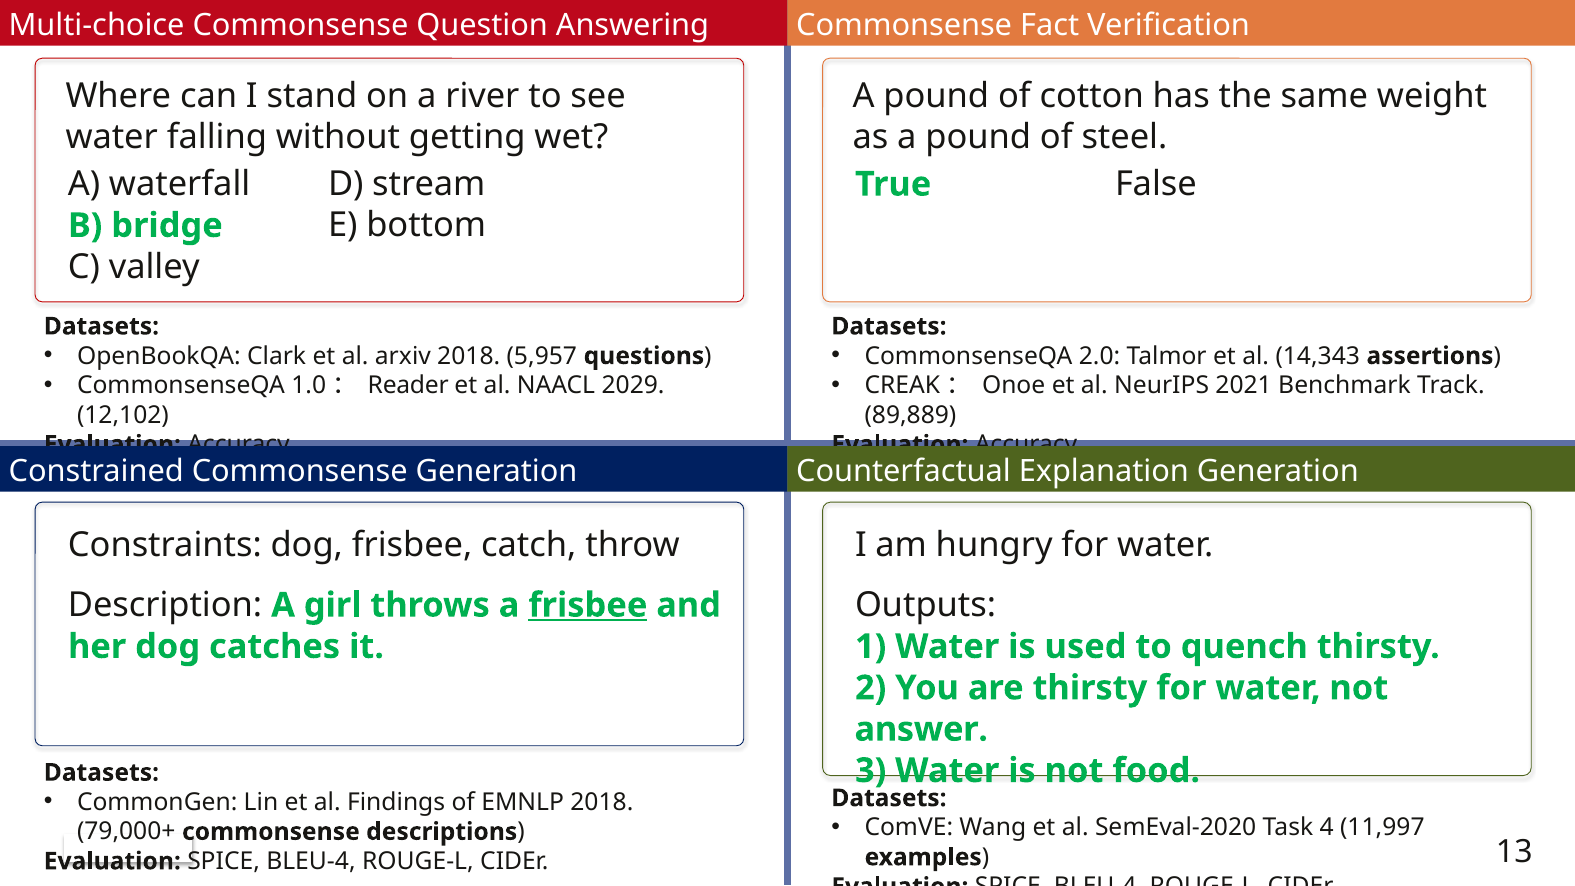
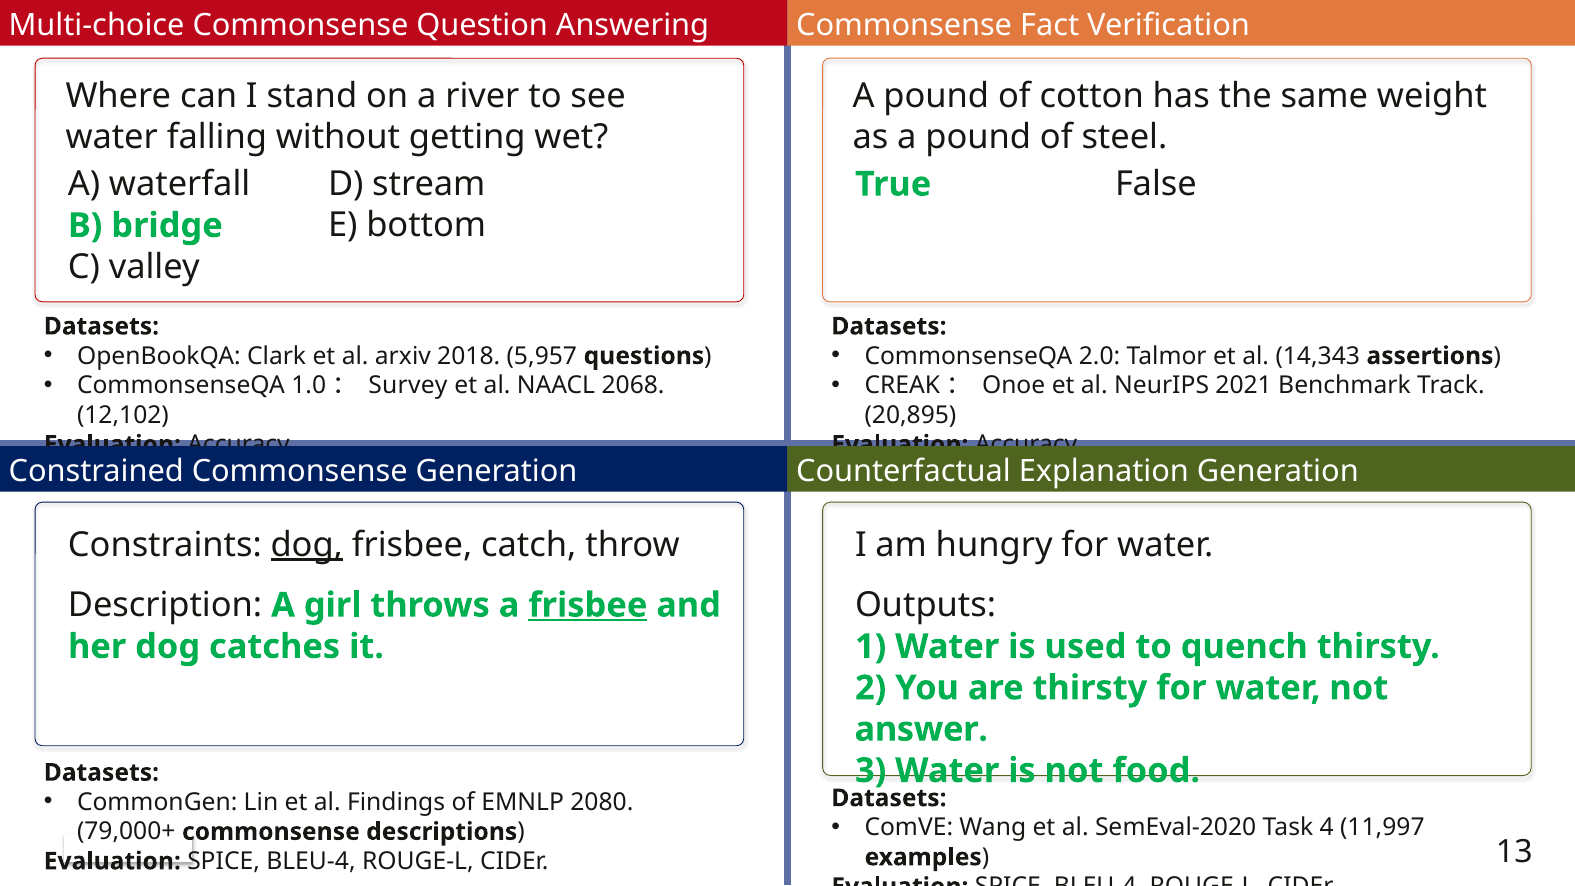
Reader: Reader -> Survey
2029: 2029 -> 2068
89,889: 89,889 -> 20,895
dog at (307, 545) underline: none -> present
EMNLP 2018: 2018 -> 2080
